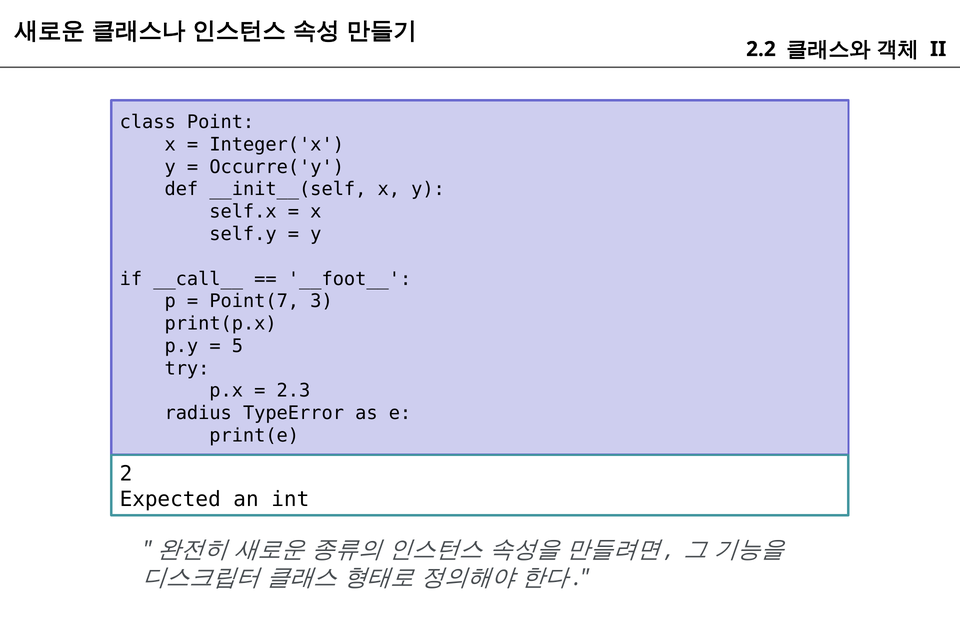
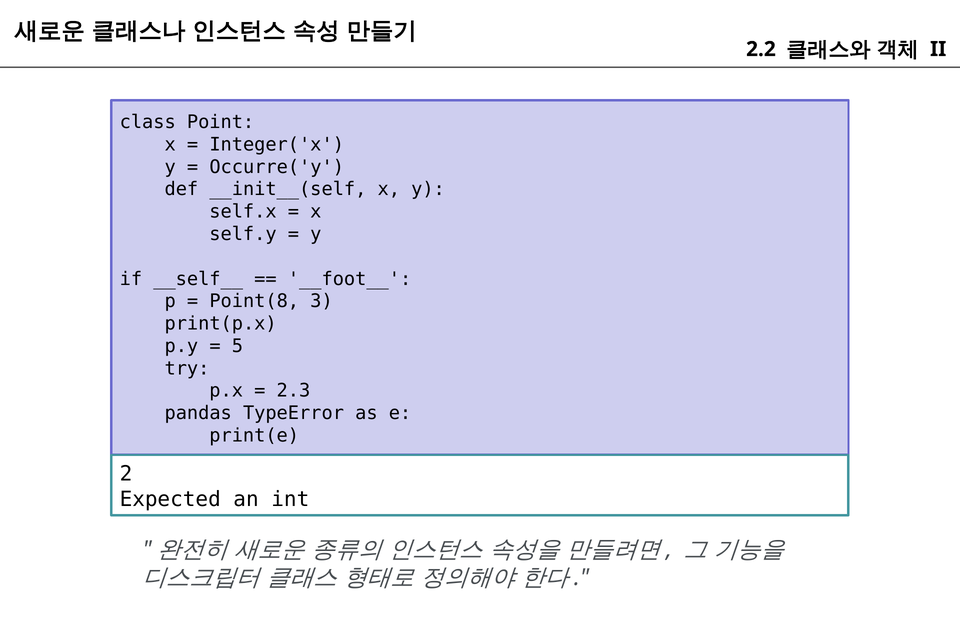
__call__: __call__ -> __self__
Point(7: Point(7 -> Point(8
radius: radius -> pandas
